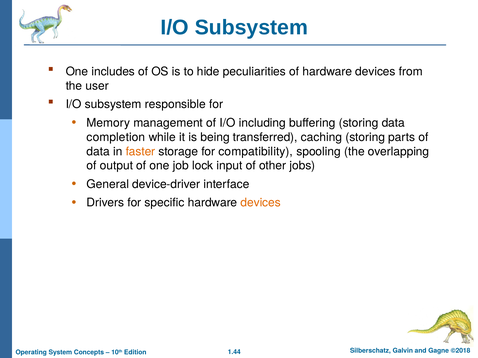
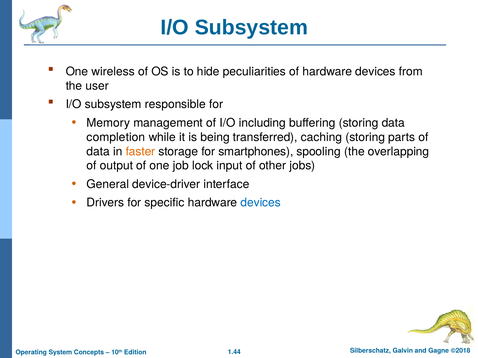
includes: includes -> wireless
compatibility: compatibility -> smartphones
devices at (261, 203) colour: orange -> blue
